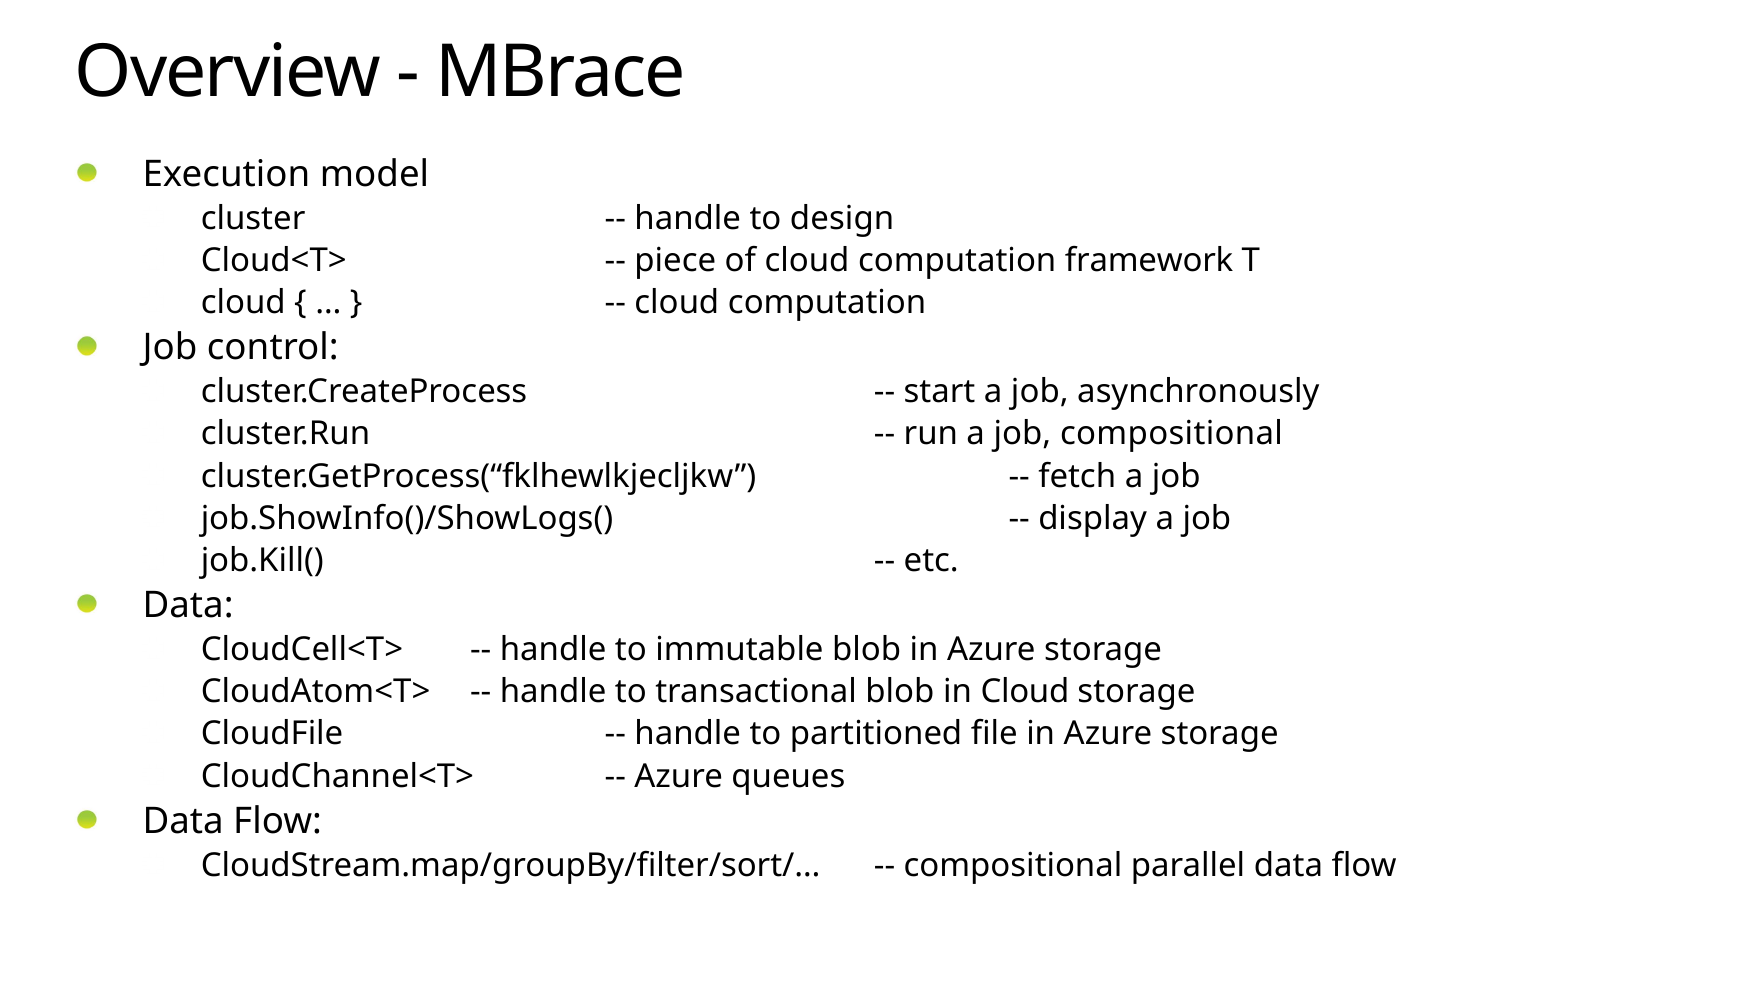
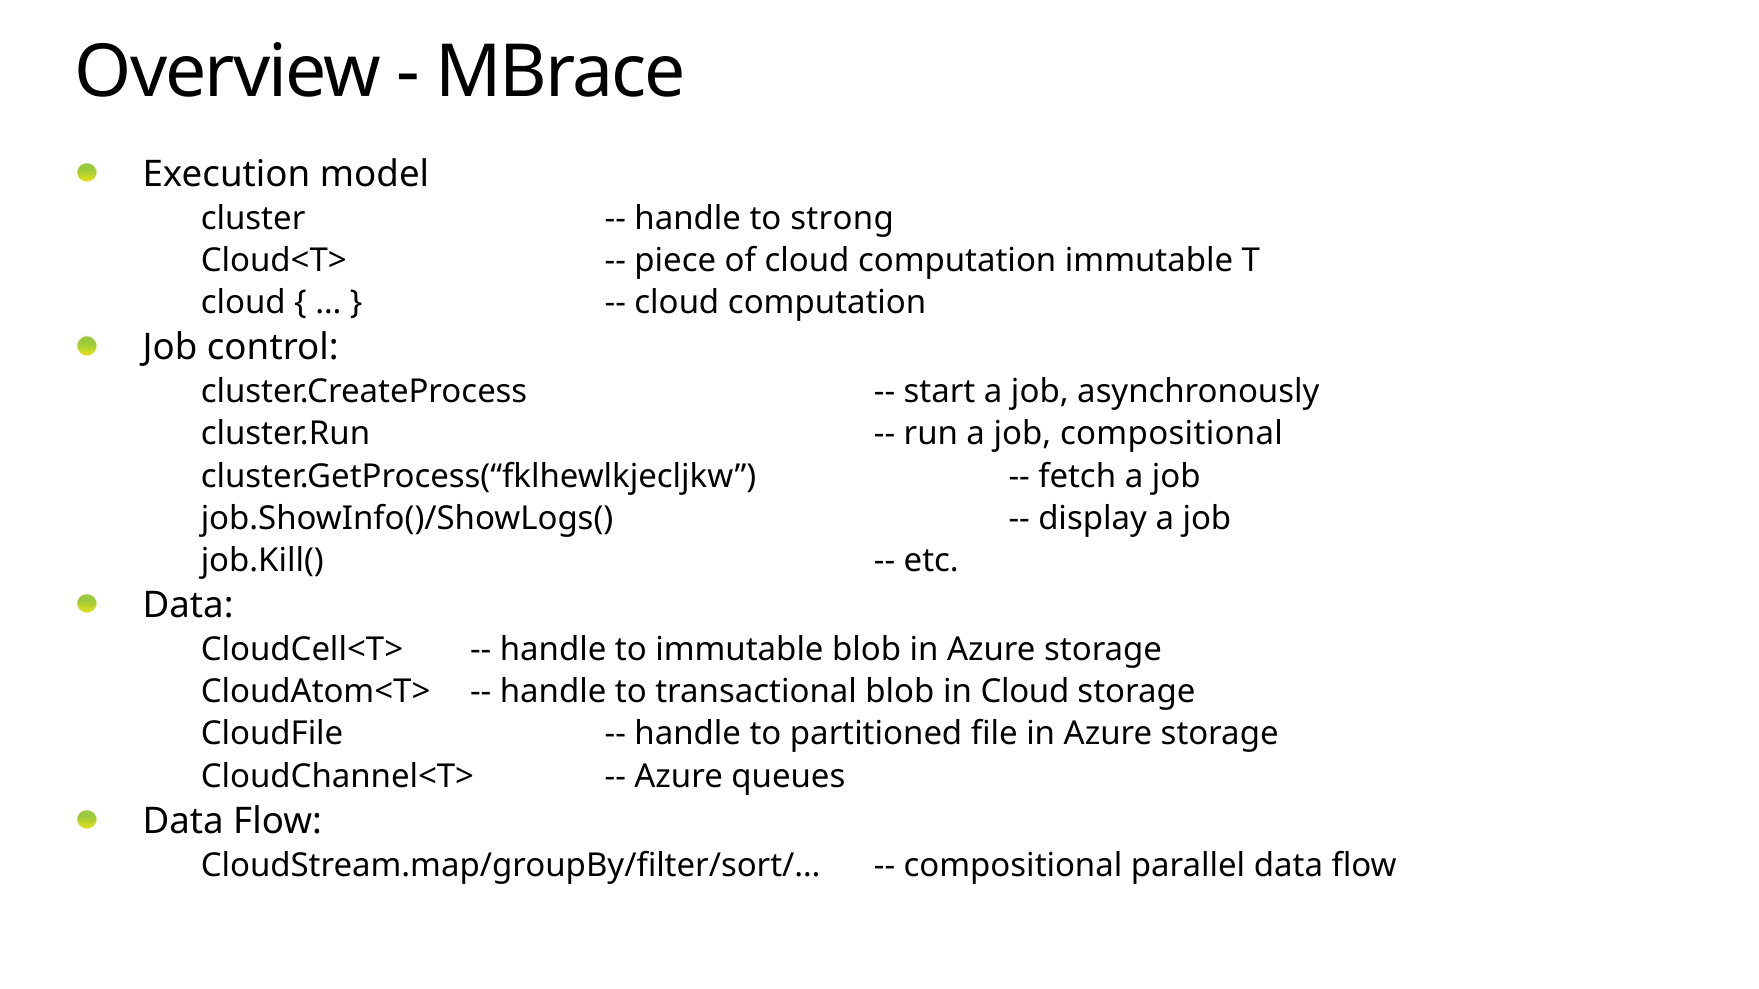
design: design -> strong
computation framework: framework -> immutable
